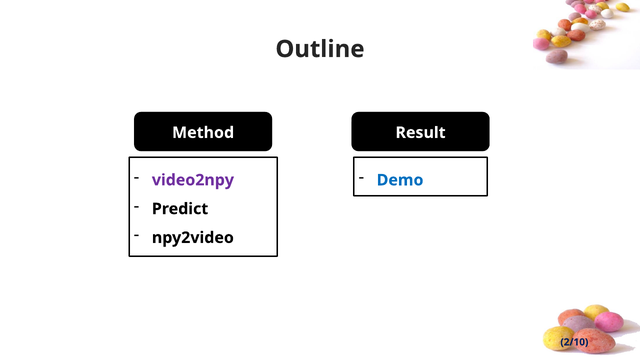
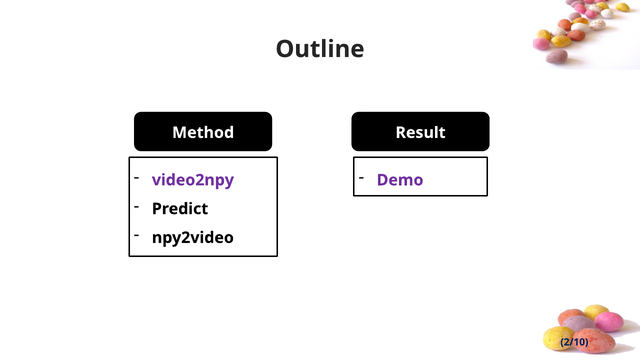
Demo colour: blue -> purple
